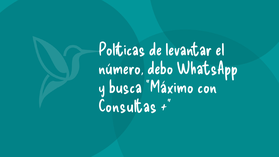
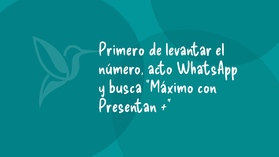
Políticas: Políticas -> Primero
debo: debo -> acto
Consultas: Consultas -> Presentan
